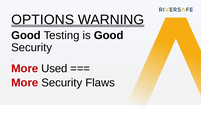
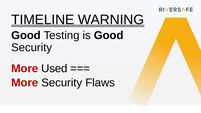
OPTIONS: OPTIONS -> TIMELINE
